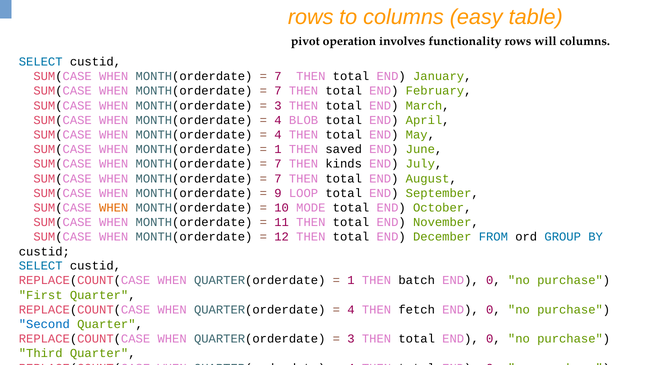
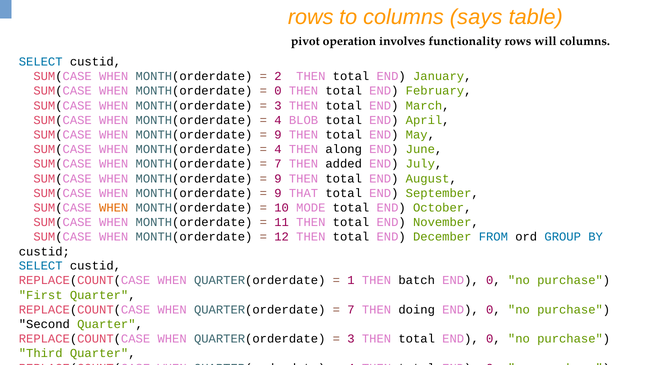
easy: easy -> says
7 at (278, 76): 7 -> 2
7 at (278, 91): 7 -> 0
4 at (278, 135): 4 -> 9
1 at (278, 149): 1 -> 4
saved: saved -> along
kinds: kinds -> added
7 at (278, 179): 7 -> 9
LOOP: LOOP -> THAT
4 at (351, 310): 4 -> 7
fetch: fetch -> doing
Second colour: blue -> black
